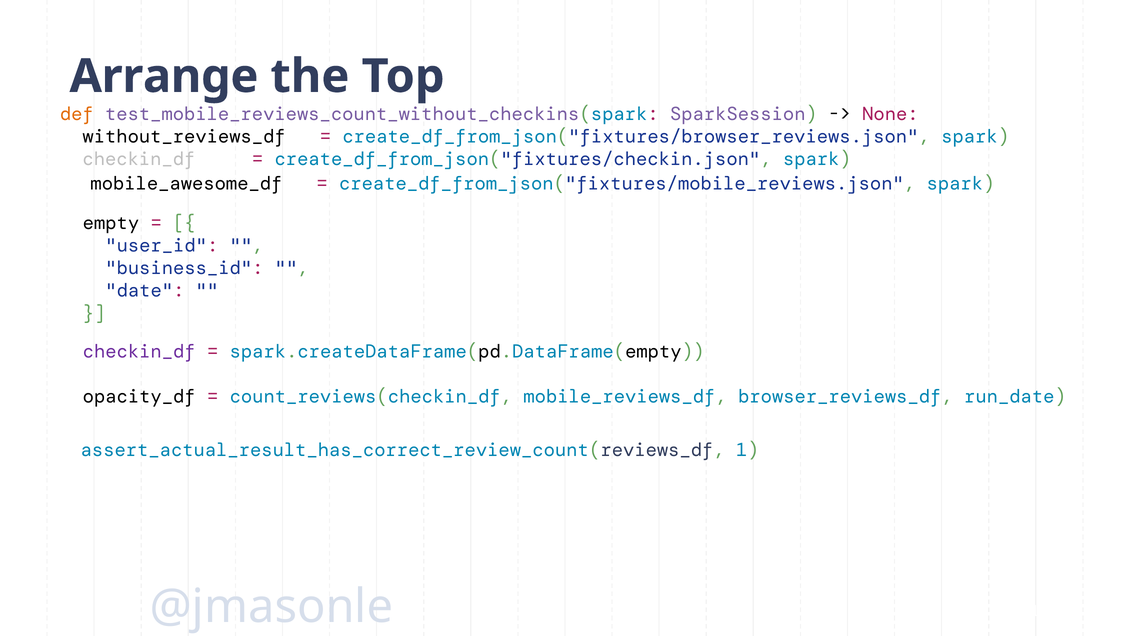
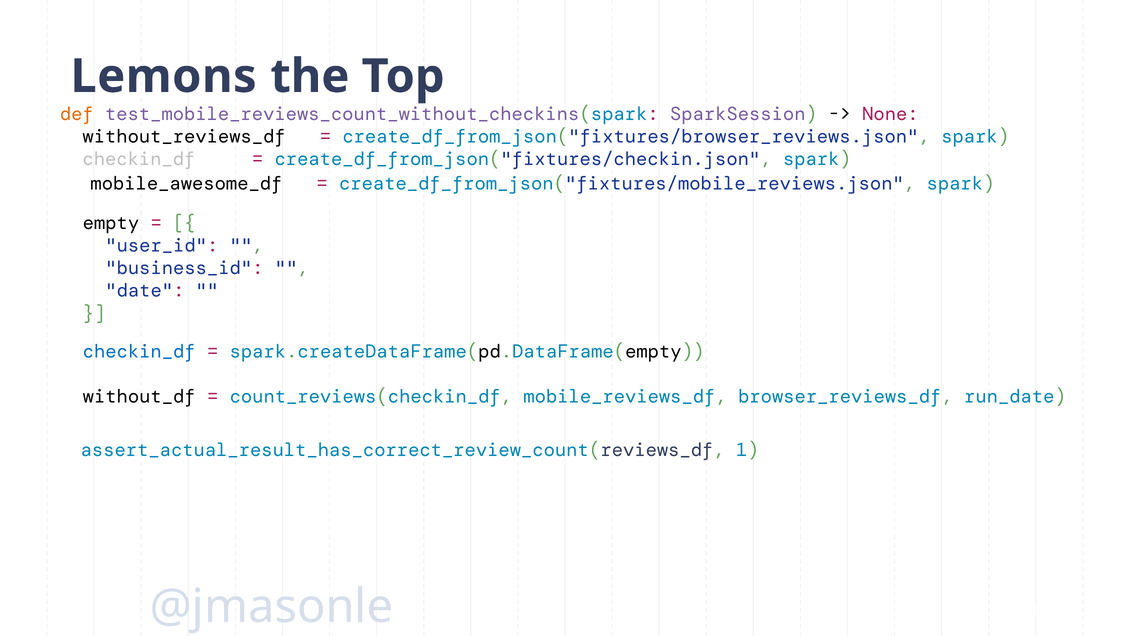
Arrange: Arrange -> Lemons
checkin_df at (139, 351) colour: purple -> blue
opacity_df: opacity_df -> without_df
